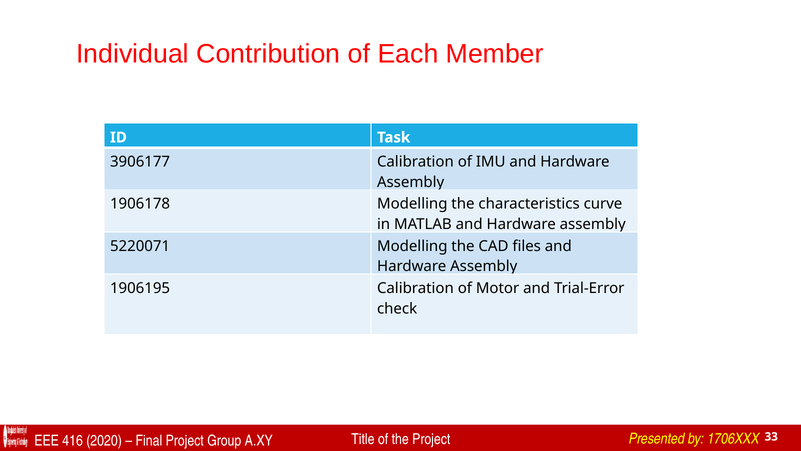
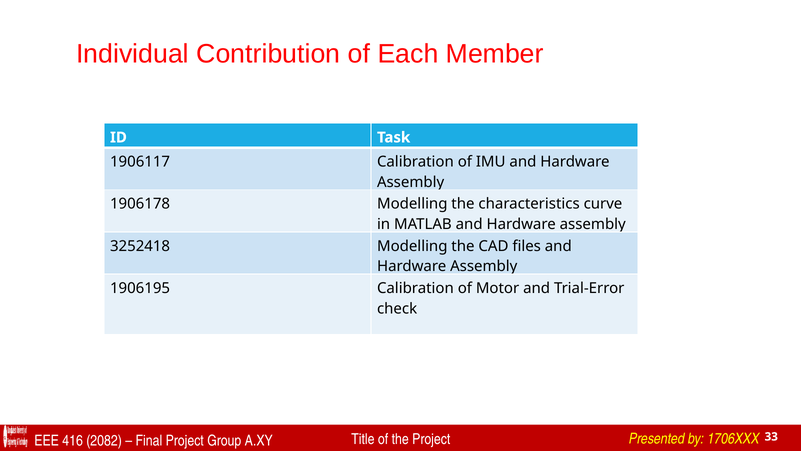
3906177: 3906177 -> 1906117
5220071: 5220071 -> 3252418
2020: 2020 -> 2082
